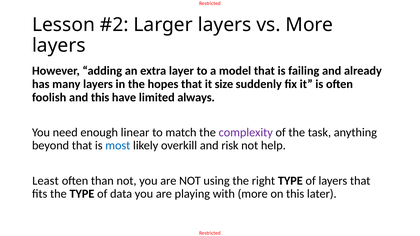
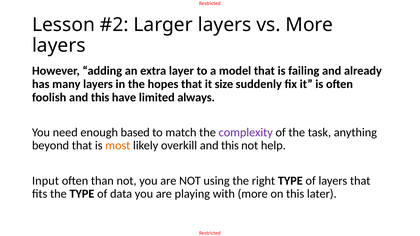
linear: linear -> based
most colour: blue -> orange
overkill and risk: risk -> this
Least: Least -> Input
